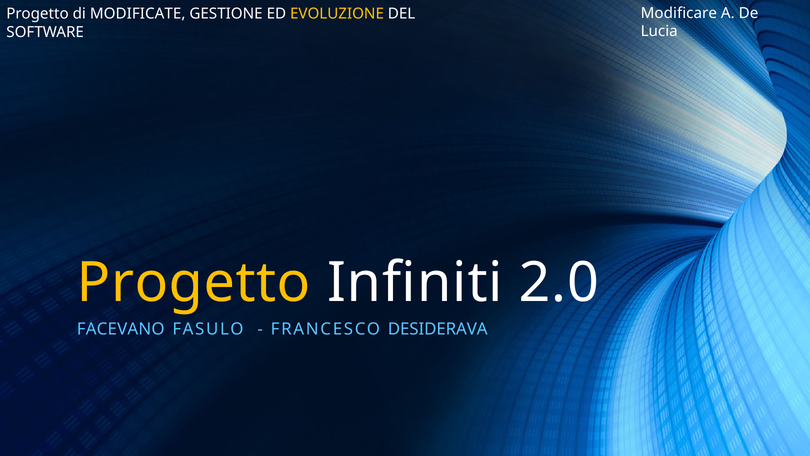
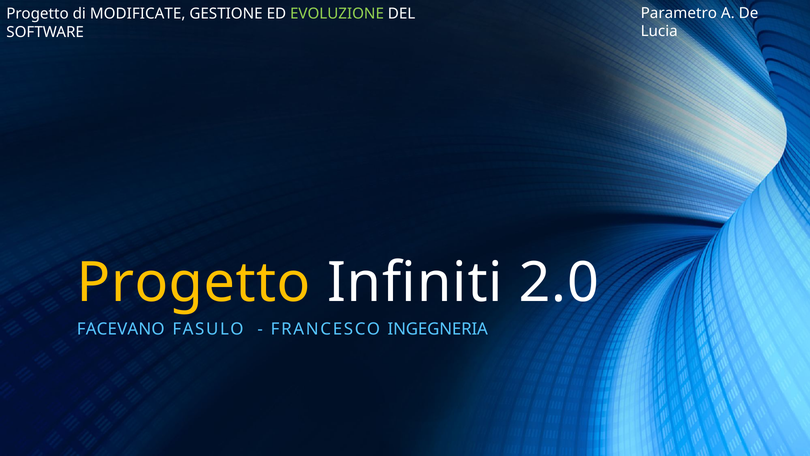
Modificare: Modificare -> Parametro
EVOLUZIONE colour: yellow -> light green
DESIDERAVA: DESIDERAVA -> INGEGNERIA
